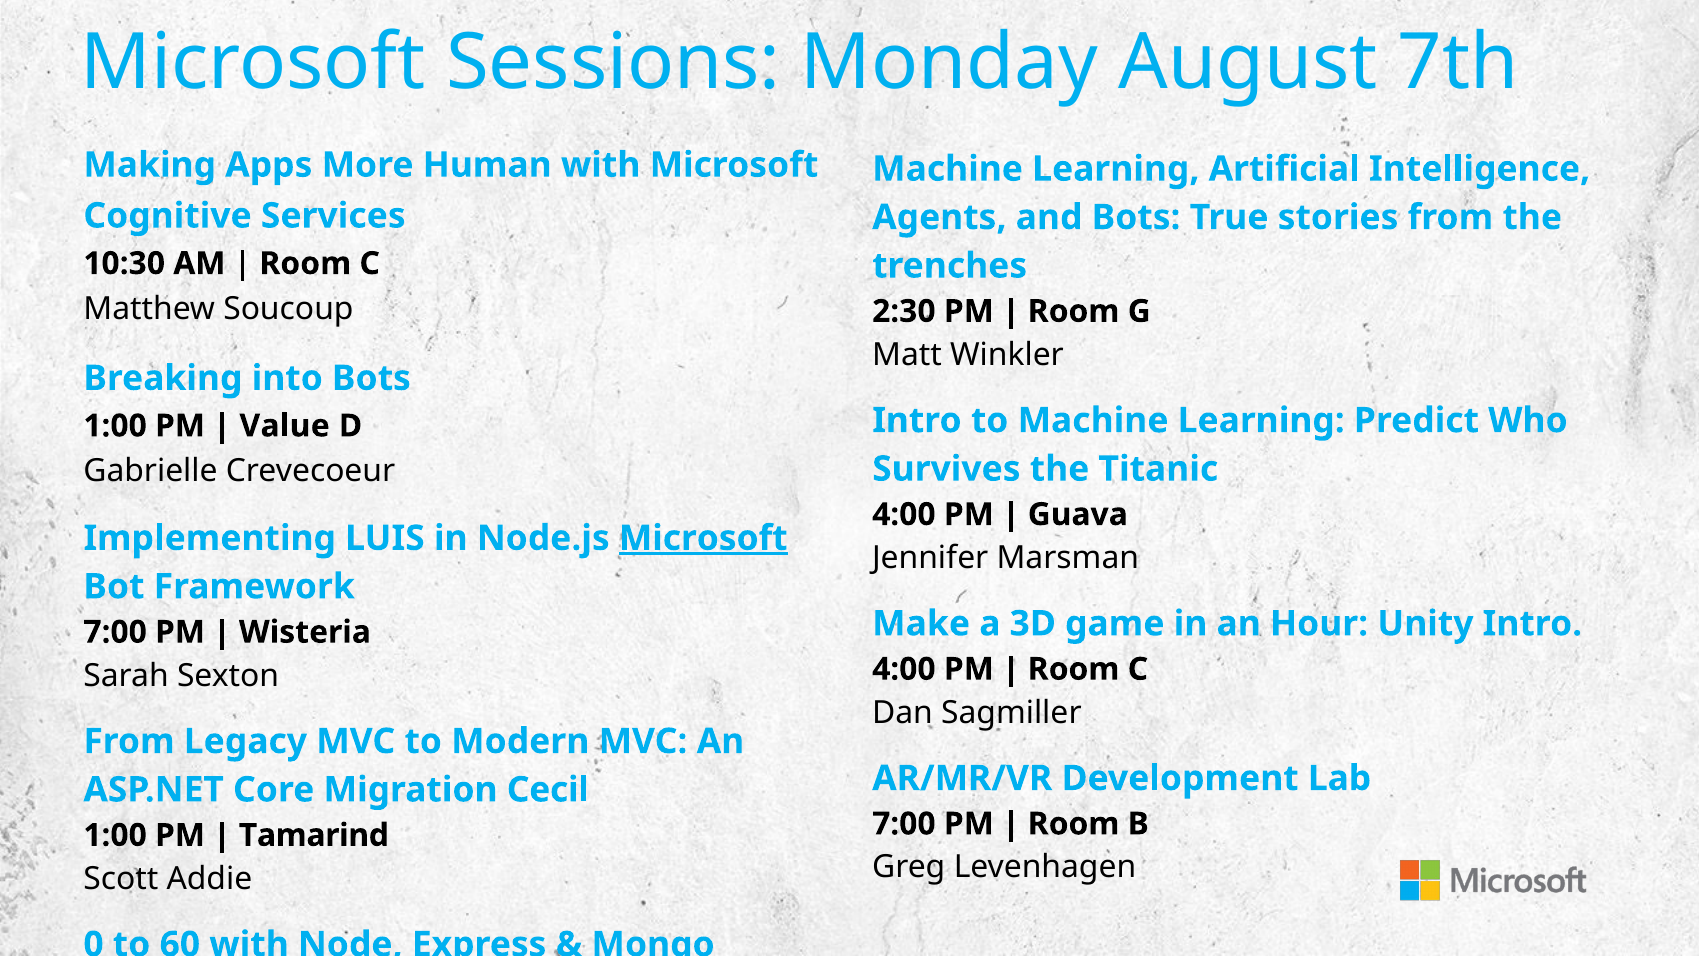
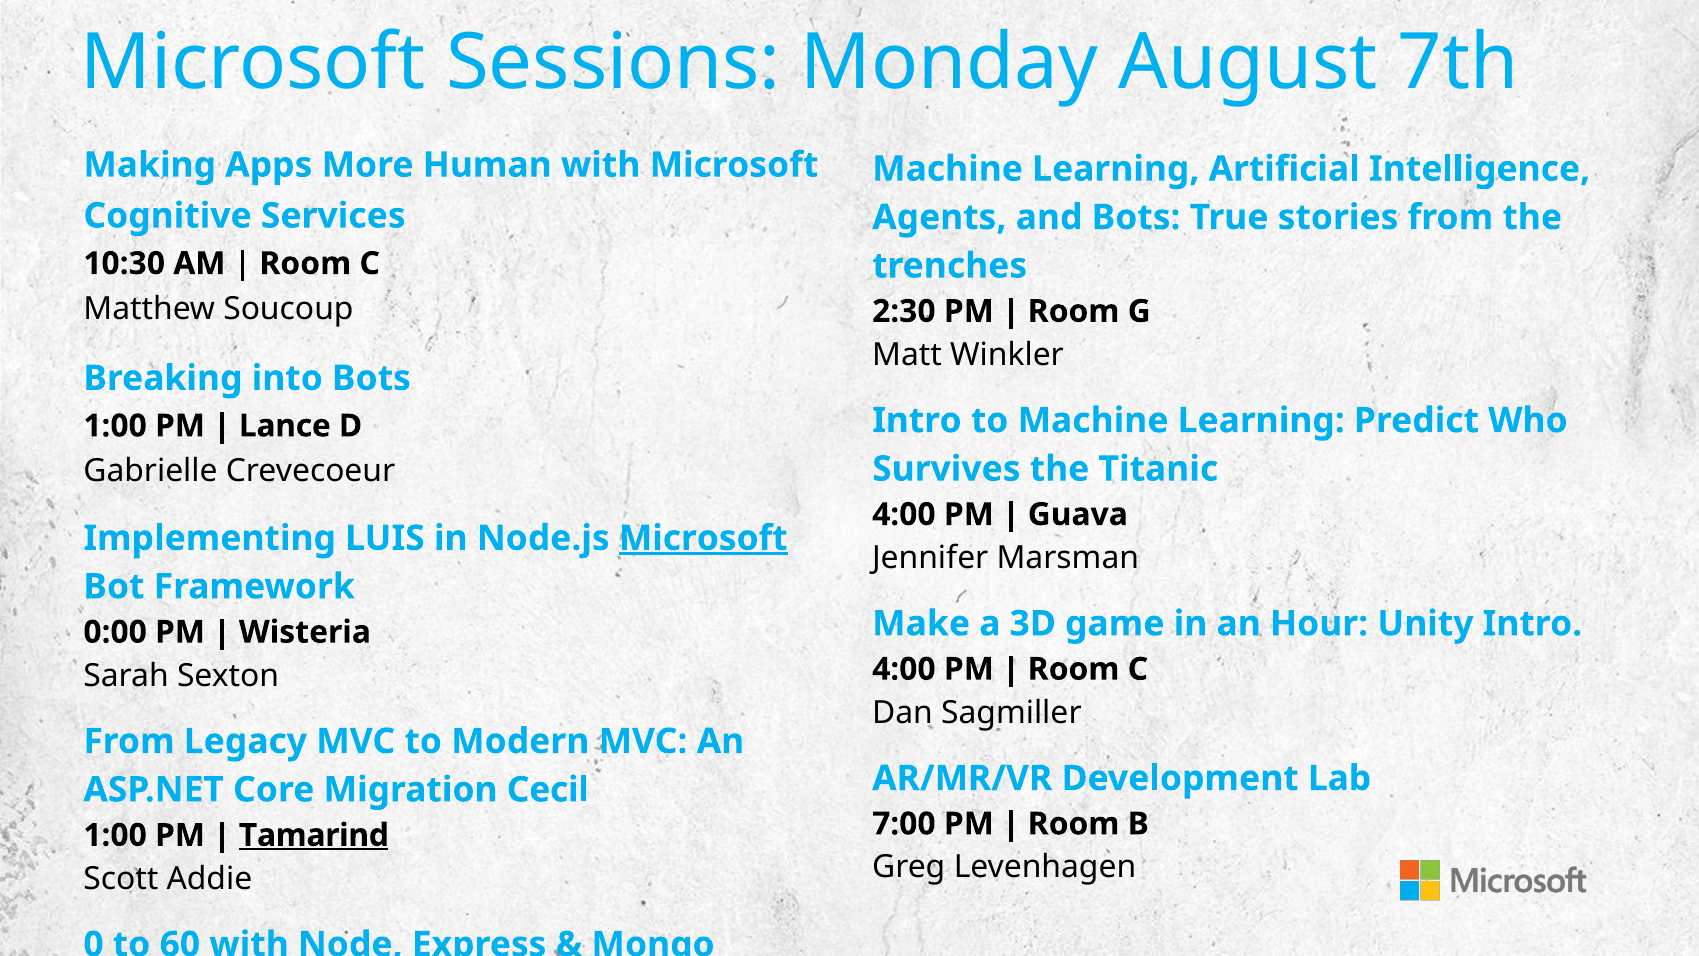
Value: Value -> Lance
7:00 at (115, 632): 7:00 -> 0:00
Tamarind underline: none -> present
